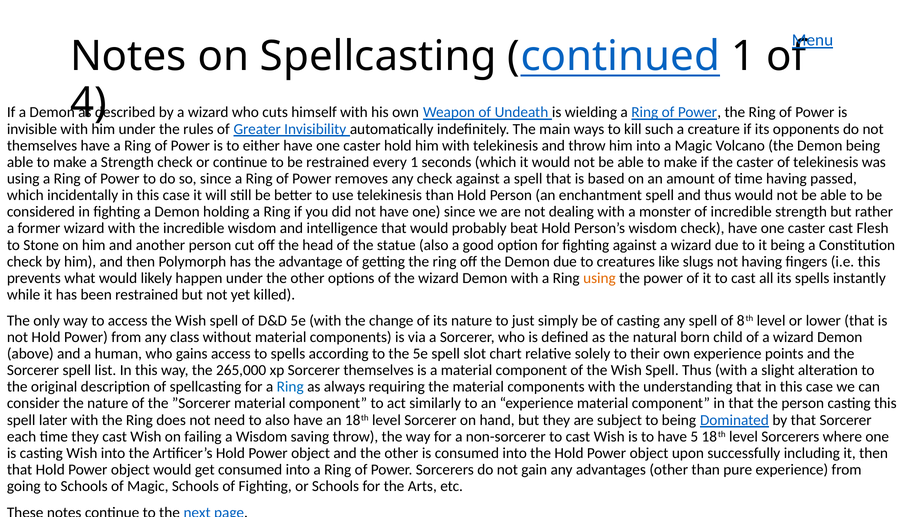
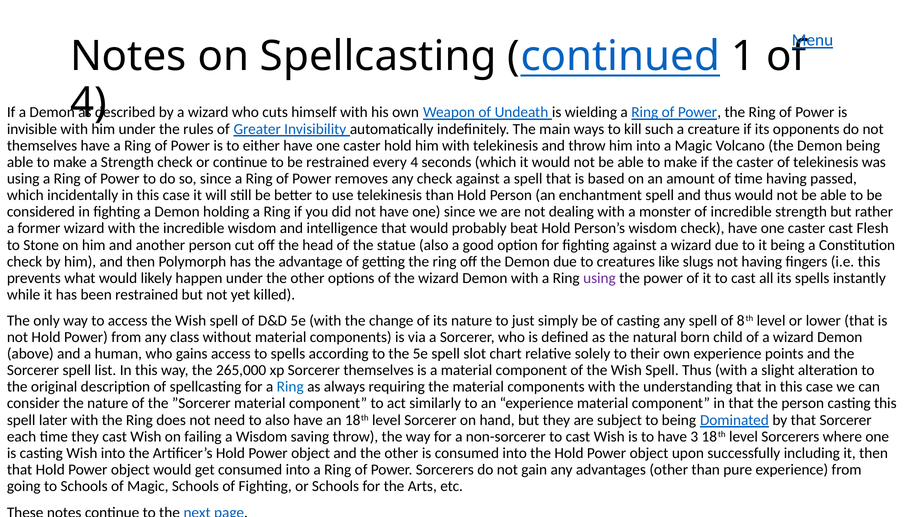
every 1: 1 -> 4
using at (599, 278) colour: orange -> purple
5: 5 -> 3
